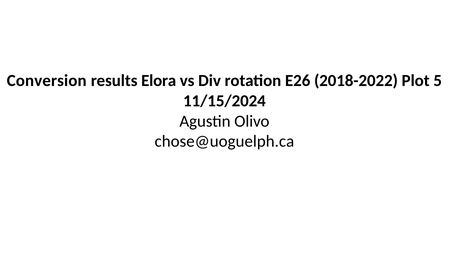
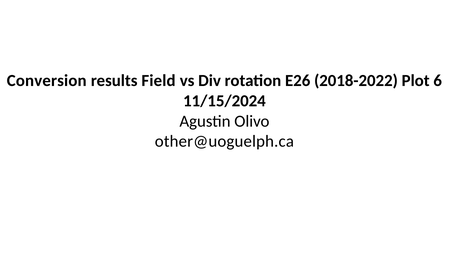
Elora: Elora -> Field
5: 5 -> 6
chose@uoguelph.ca: chose@uoguelph.ca -> other@uoguelph.ca
